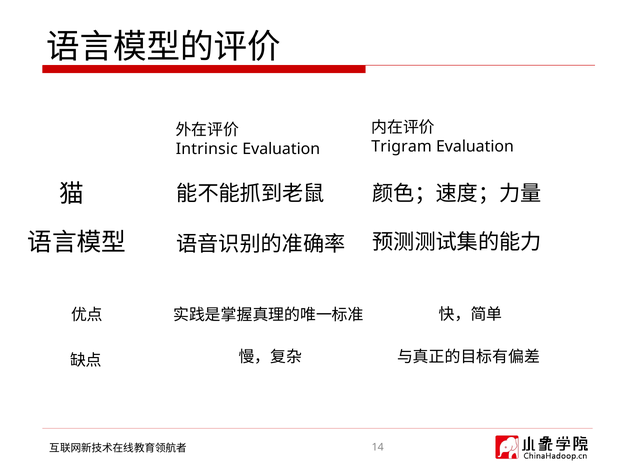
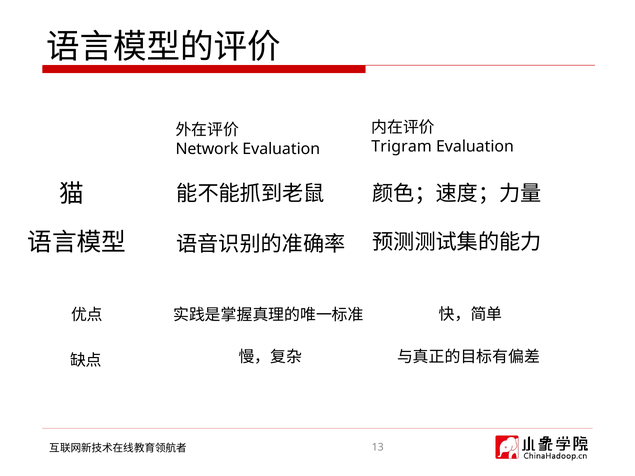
Intrinsic: Intrinsic -> Network
14: 14 -> 13
